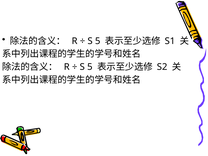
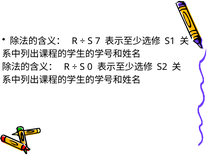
5 at (98, 41): 5 -> 7
5 at (90, 67): 5 -> 0
